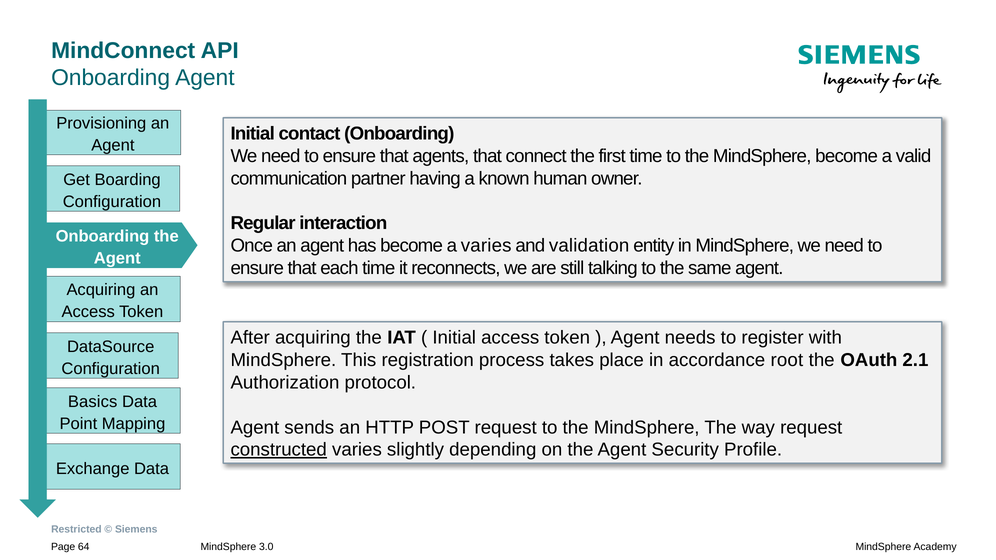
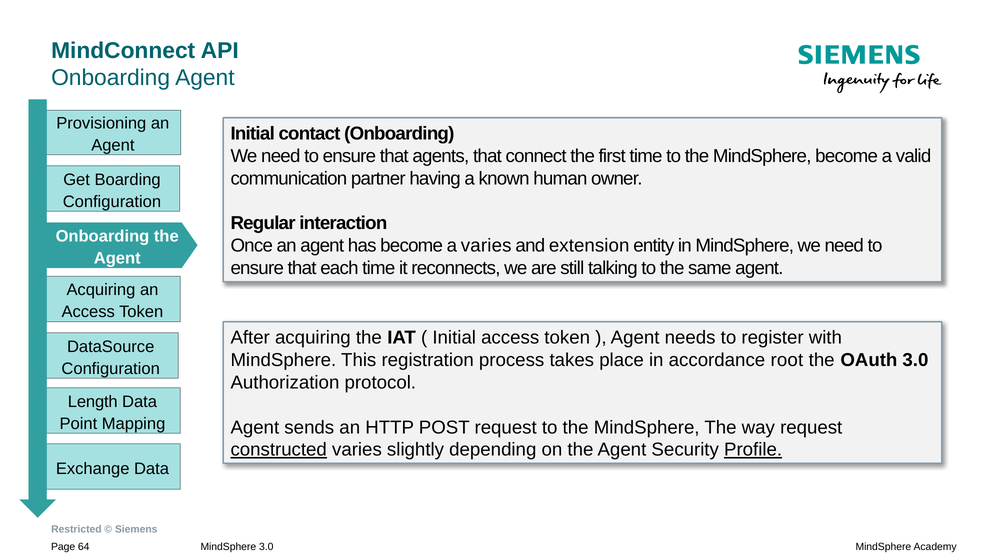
validation: validation -> extension
OAuth 2.1: 2.1 -> 3.0
Basics: Basics -> Length
Profile underline: none -> present
